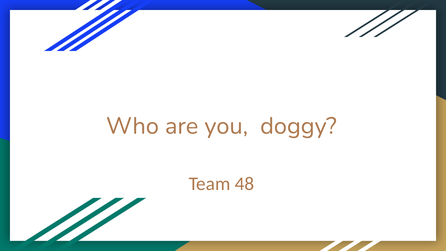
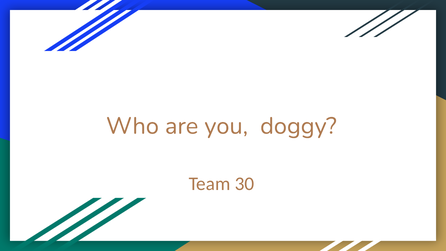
48: 48 -> 30
